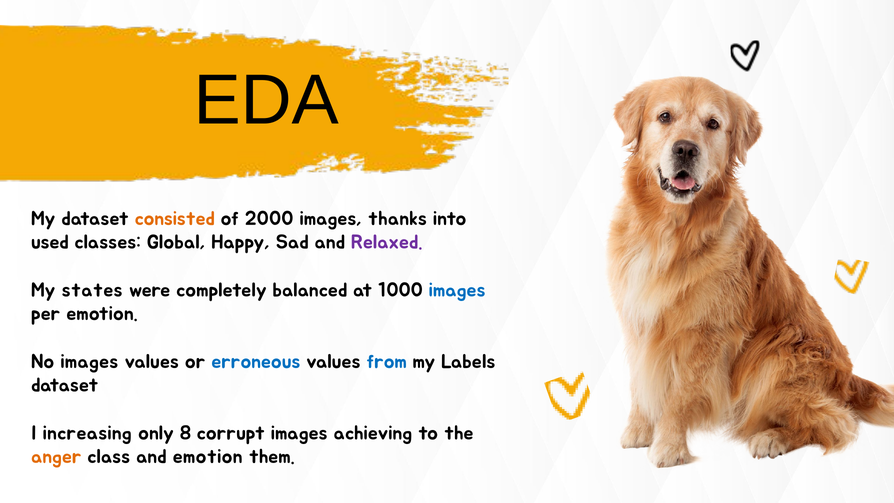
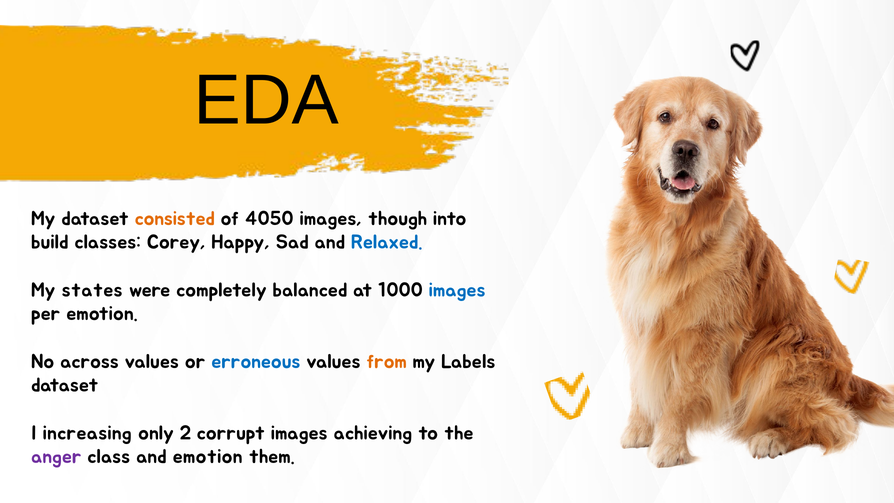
2000: 2000 -> 4050
thanks: thanks -> though
used: used -> build
Global: Global -> Corey
Relaxed colour: purple -> blue
No images: images -> across
from colour: blue -> orange
8: 8 -> 2
anger colour: orange -> purple
